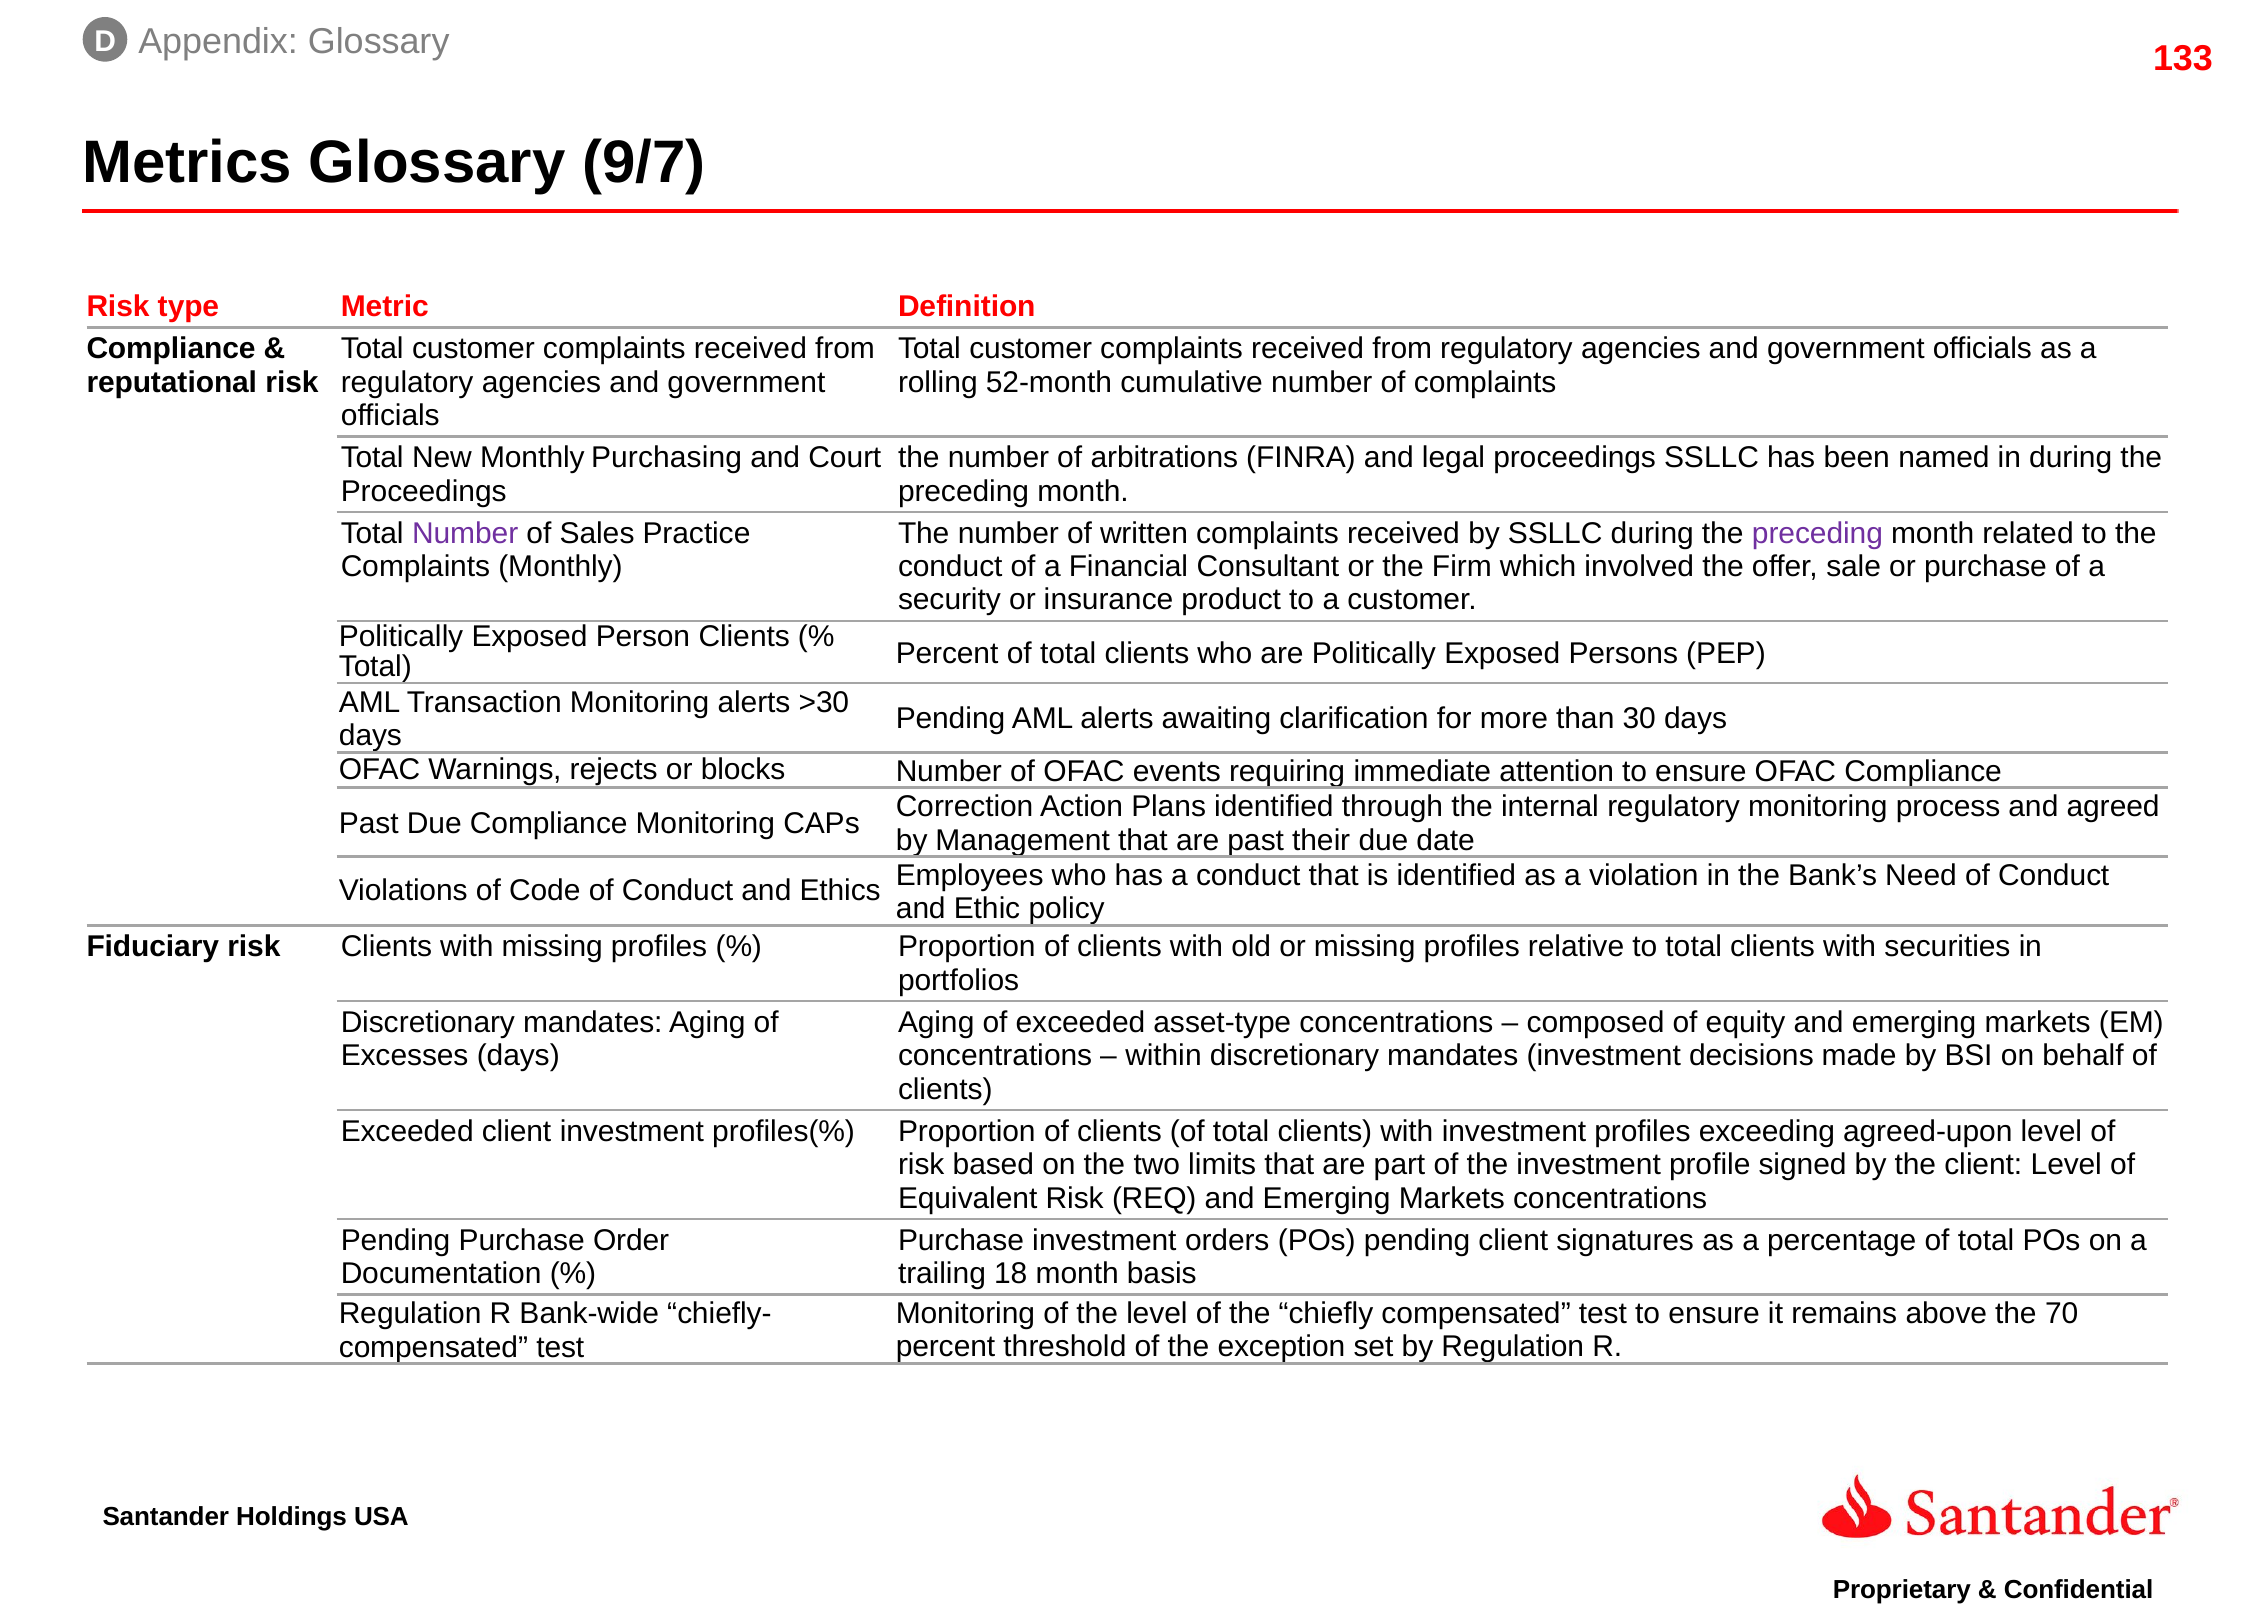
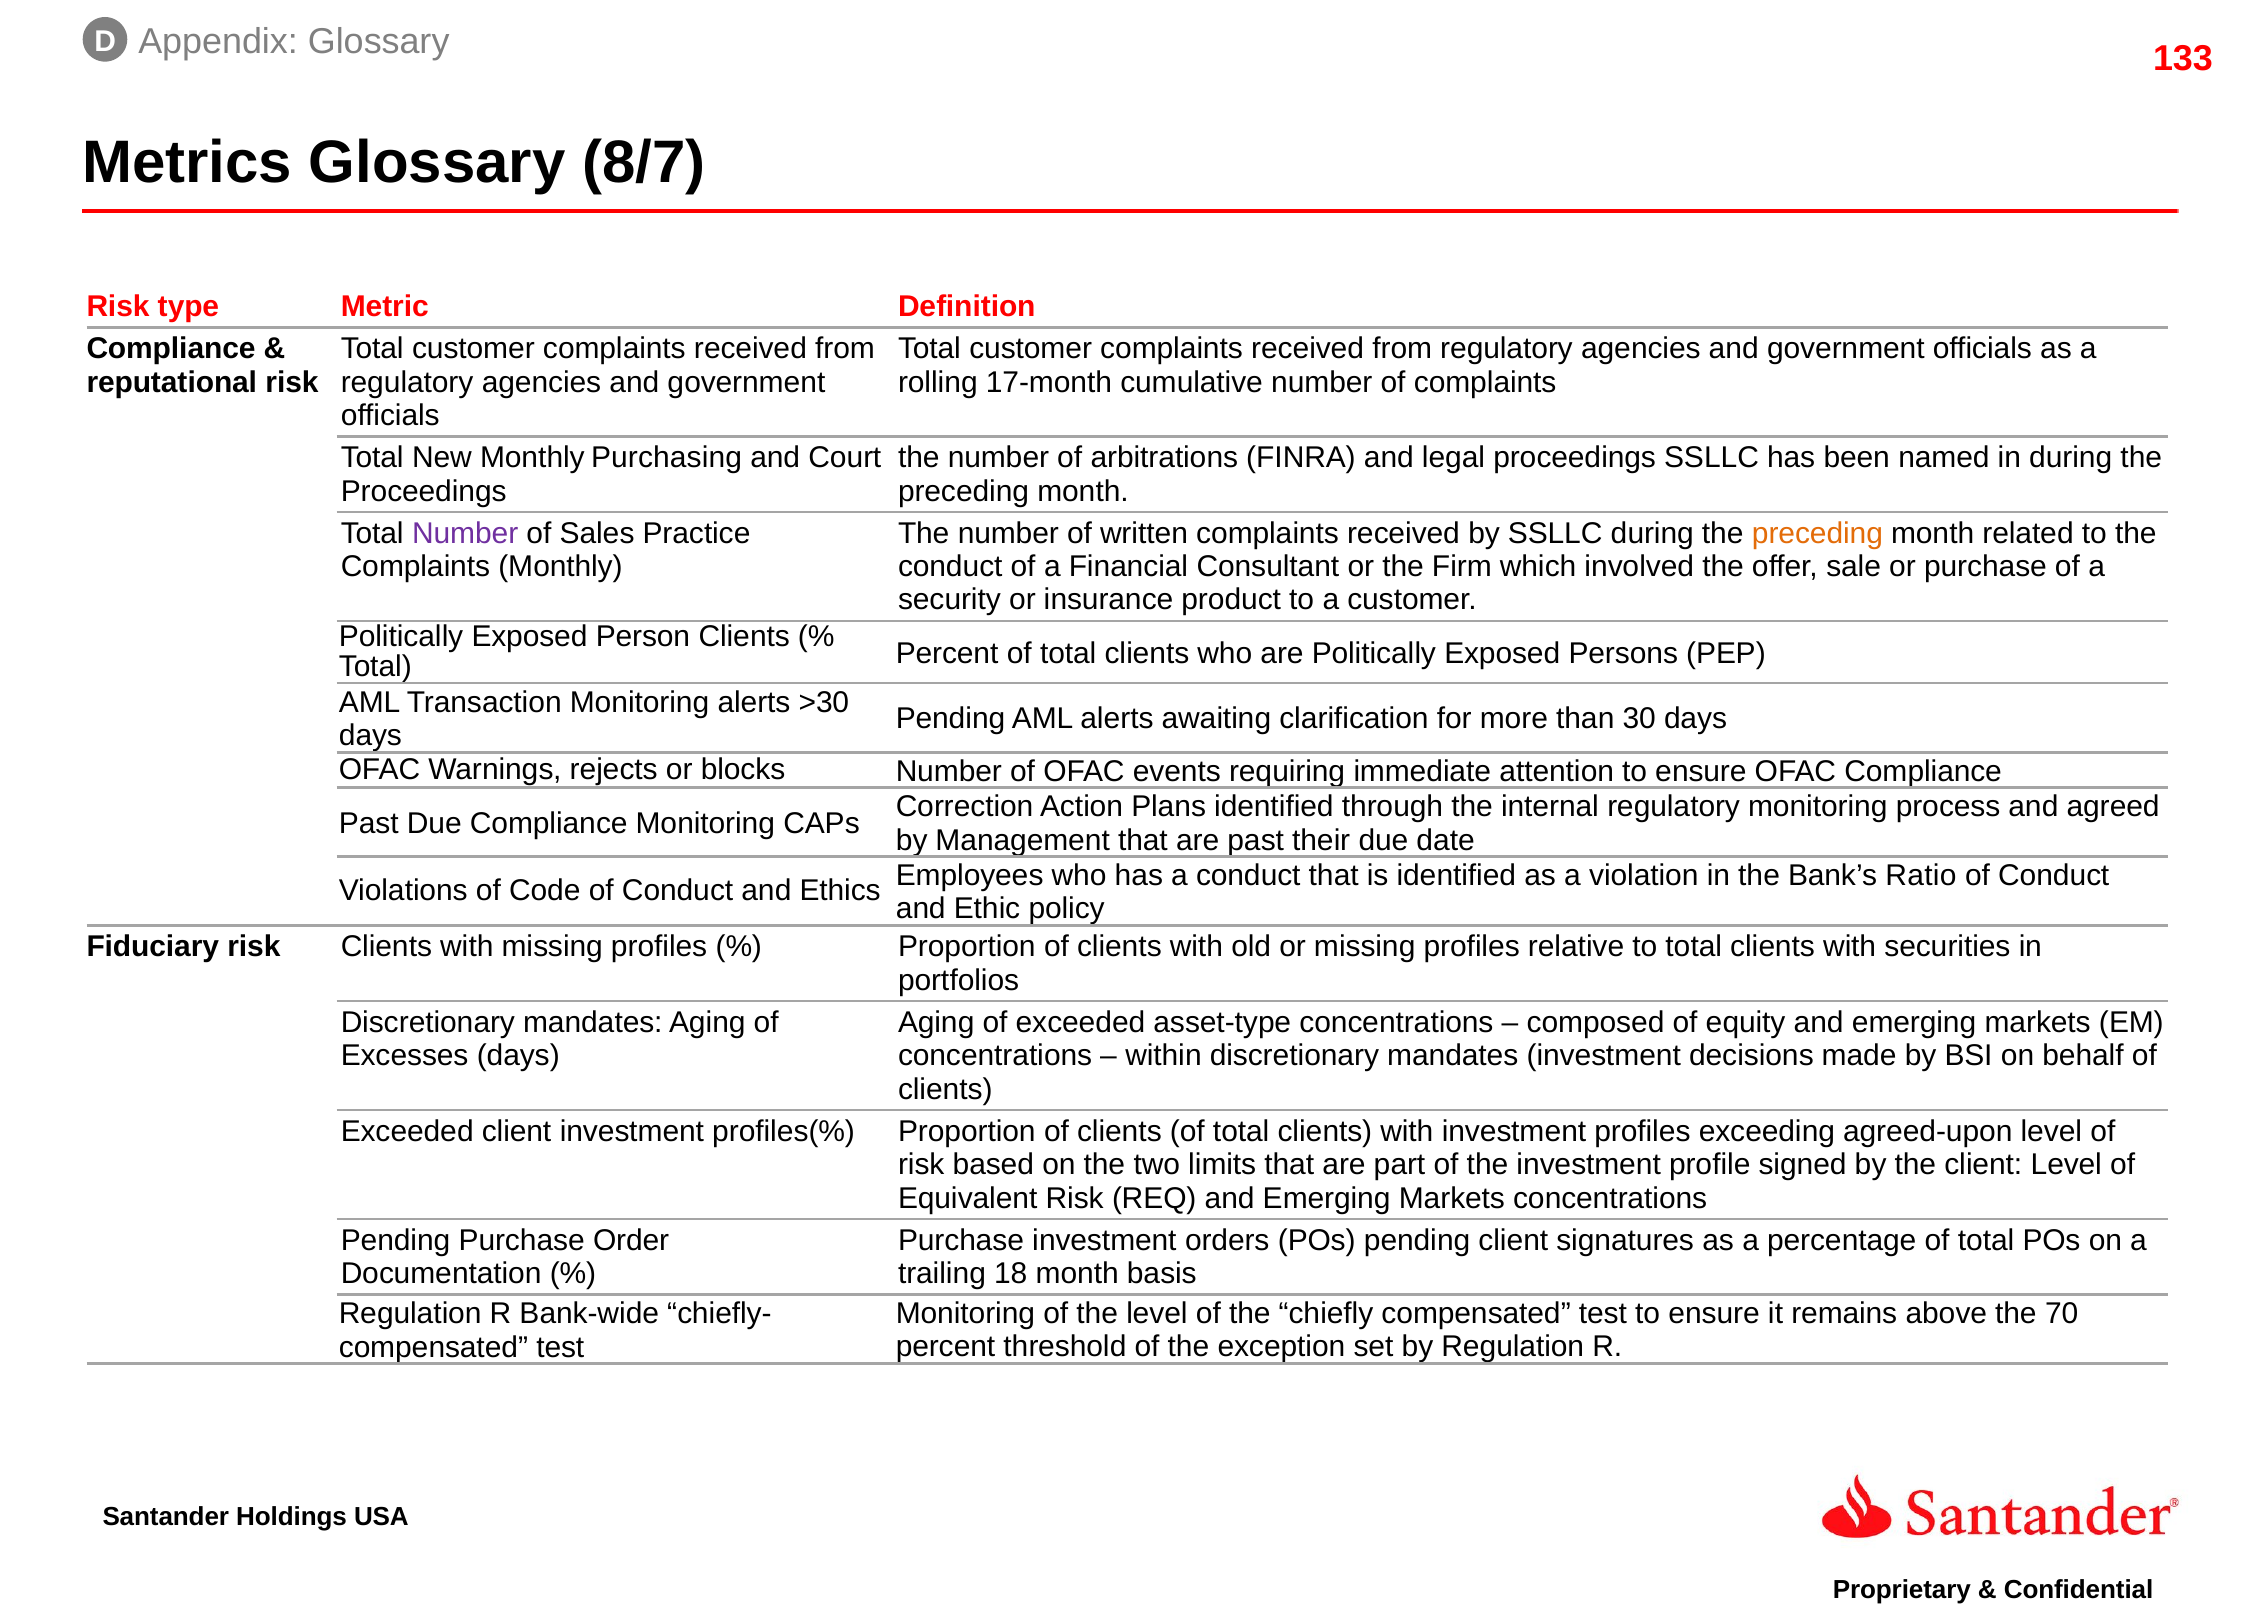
9/7: 9/7 -> 8/7
52-month: 52-month -> 17-month
preceding at (1817, 533) colour: purple -> orange
Need: Need -> Ratio
